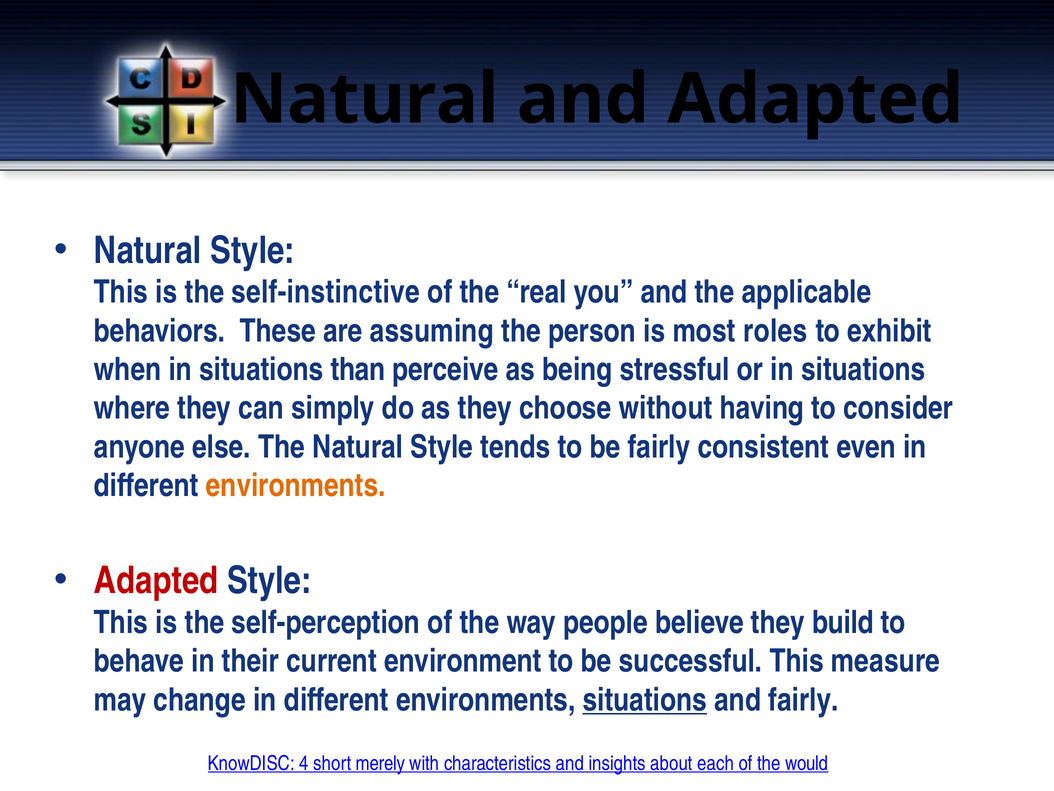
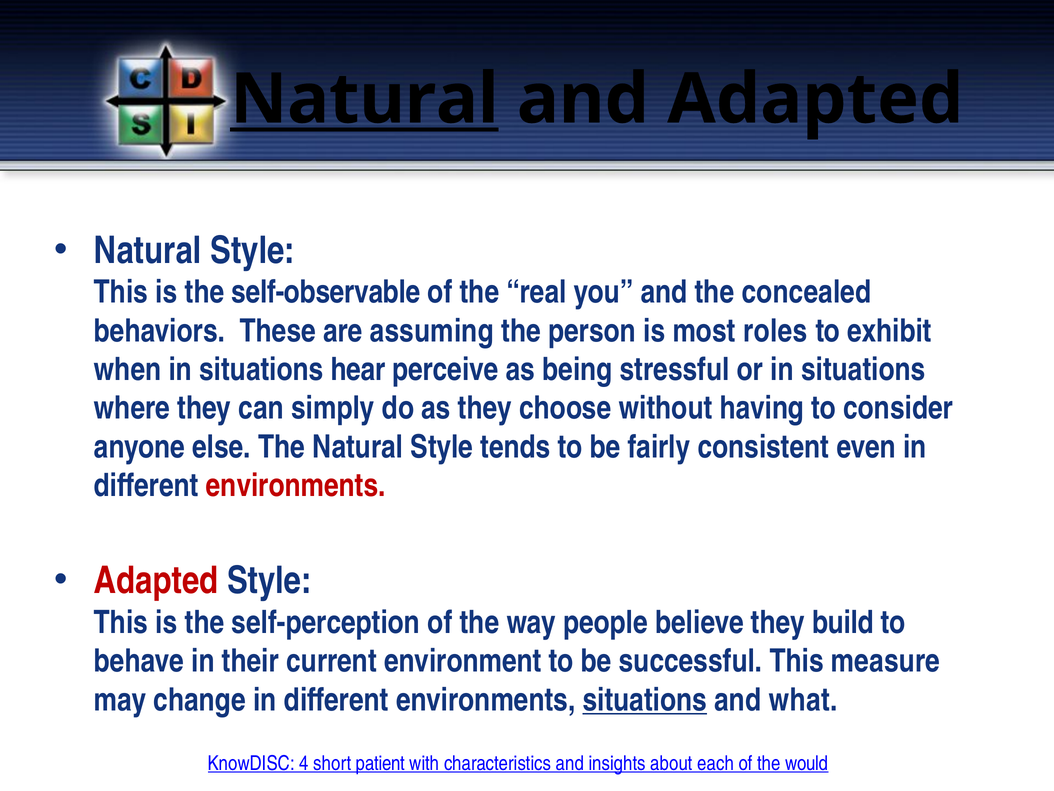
Natural at (364, 99) underline: none -> present
self-instinctive: self-instinctive -> self-observable
applicable: applicable -> concealed
than: than -> hear
environments at (296, 485) colour: orange -> red
and fairly: fairly -> what
merely: merely -> patient
